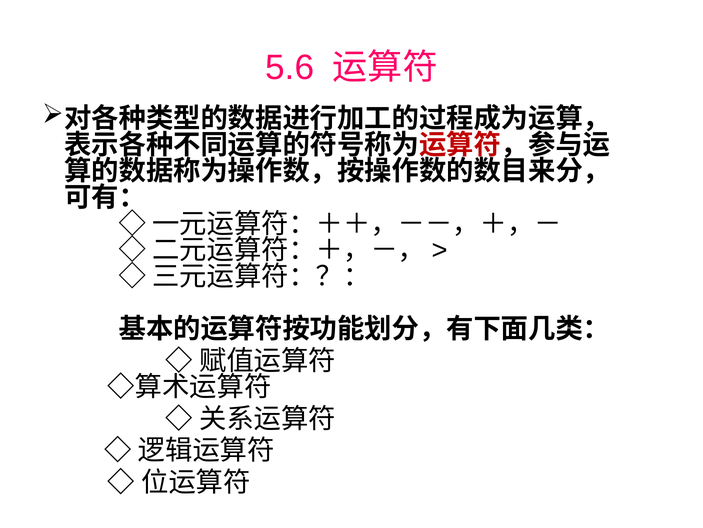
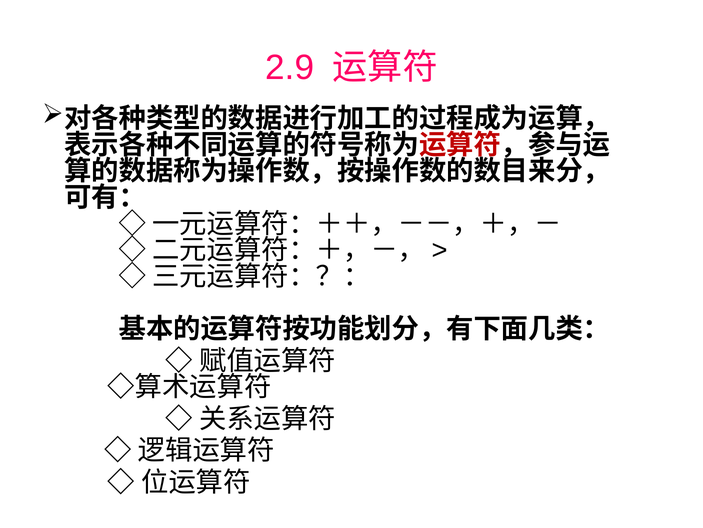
5.6: 5.6 -> 2.9
